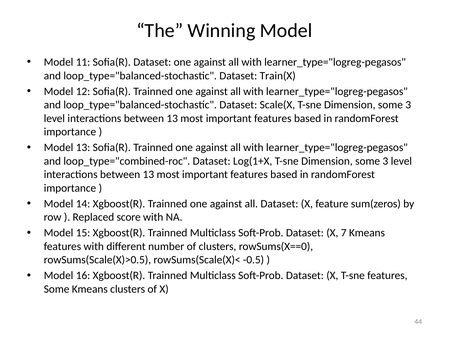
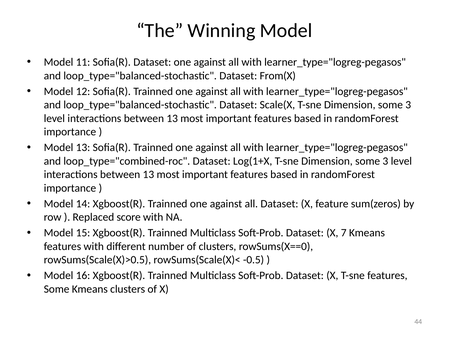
Train(X: Train(X -> From(X
